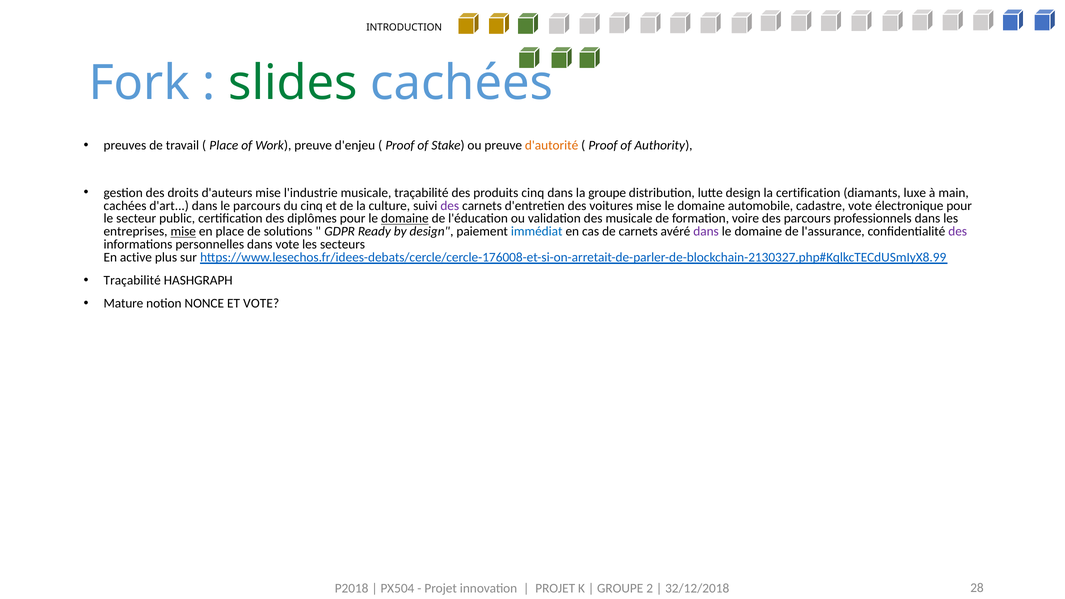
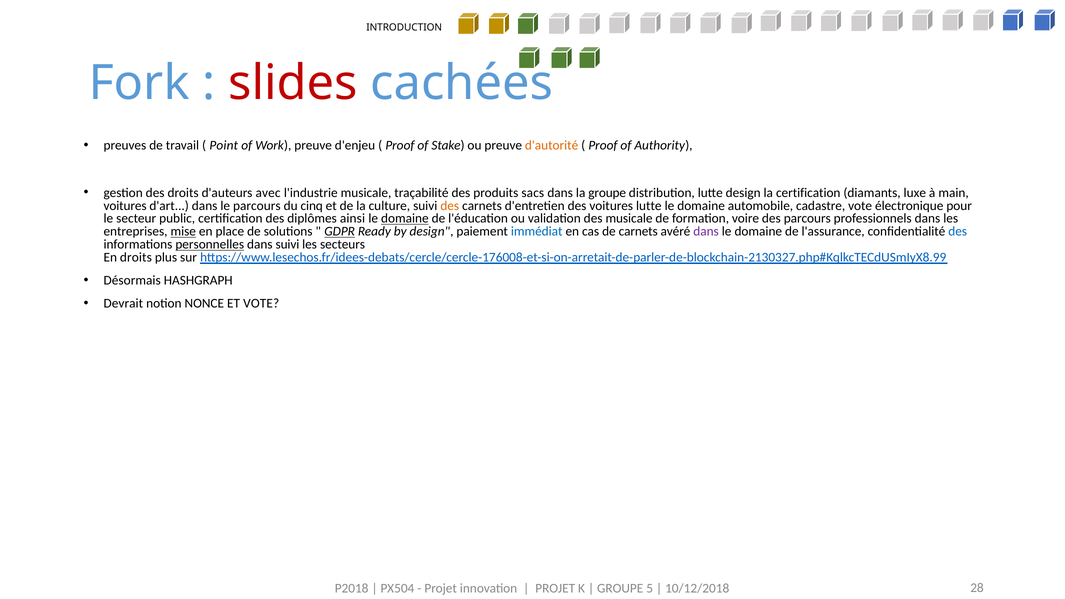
slides colour: green -> red
Place at (224, 146): Place -> Point
d'auteurs mise: mise -> avec
produits cinq: cinq -> sacs
cachées at (125, 206): cachées -> voitures
des at (450, 206) colour: purple -> orange
voitures mise: mise -> lutte
diplômes pour: pour -> ainsi
GDPR underline: none -> present
des at (958, 232) colour: purple -> blue
personnelles underline: none -> present
dans vote: vote -> suivi
En active: active -> droits
Traçabilité at (132, 281): Traçabilité -> Désormais
Mature: Mature -> Devrait
2: 2 -> 5
32/12/2018: 32/12/2018 -> 10/12/2018
